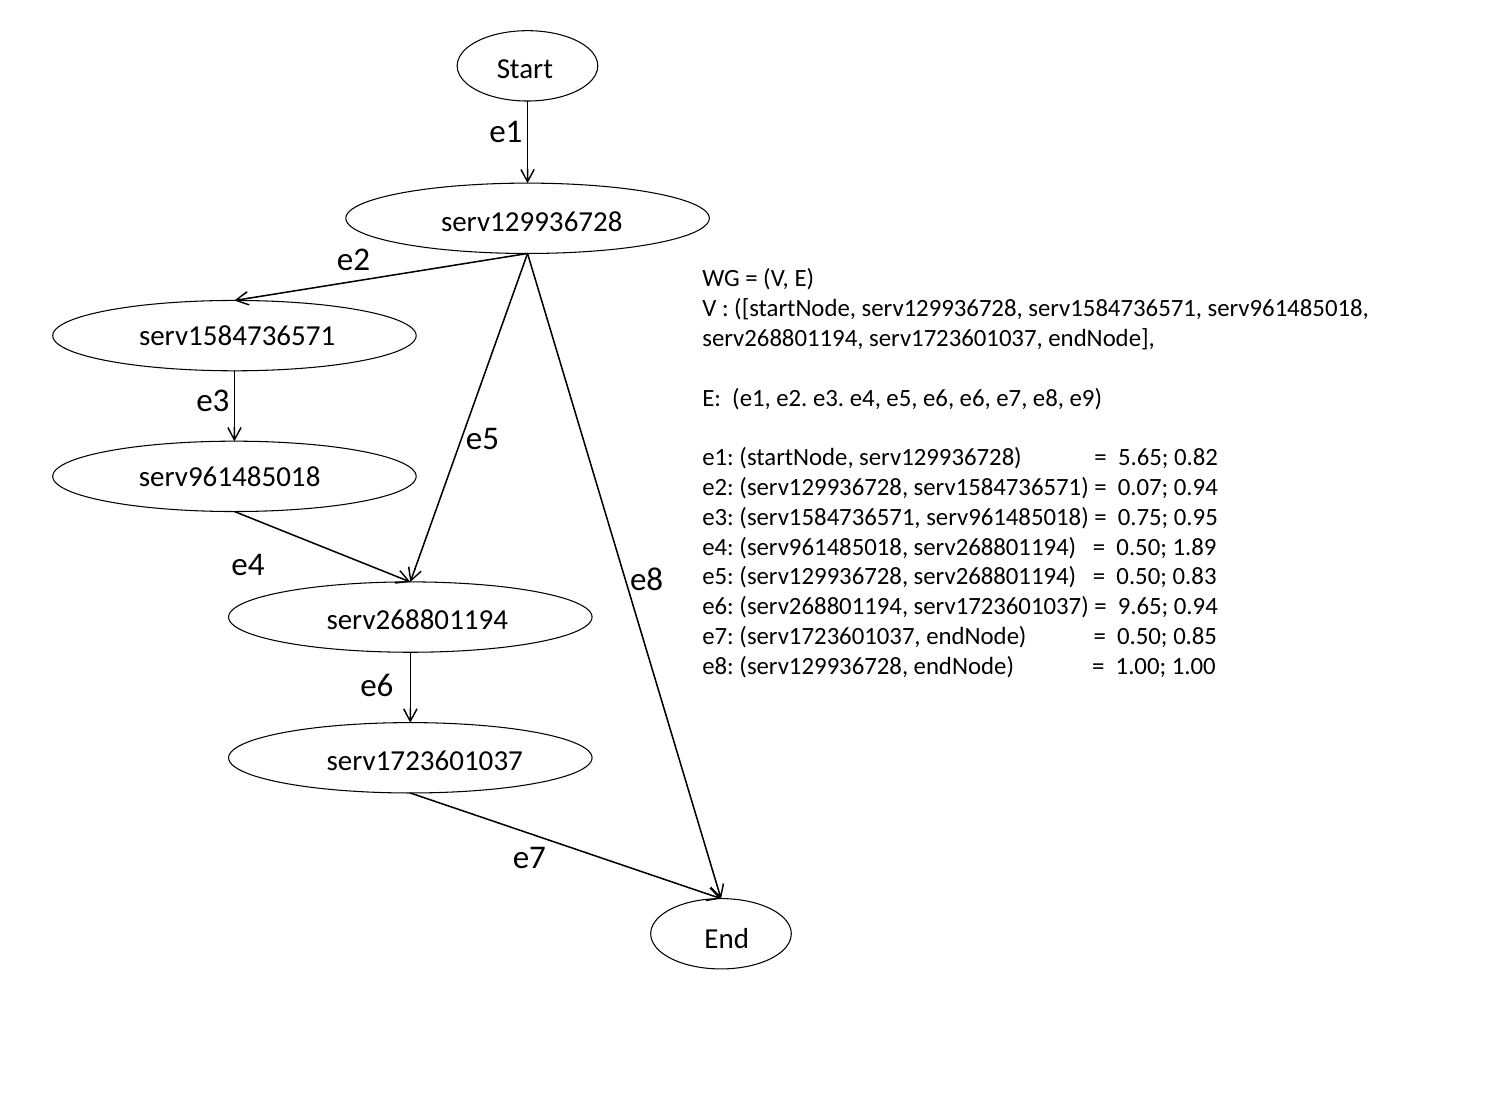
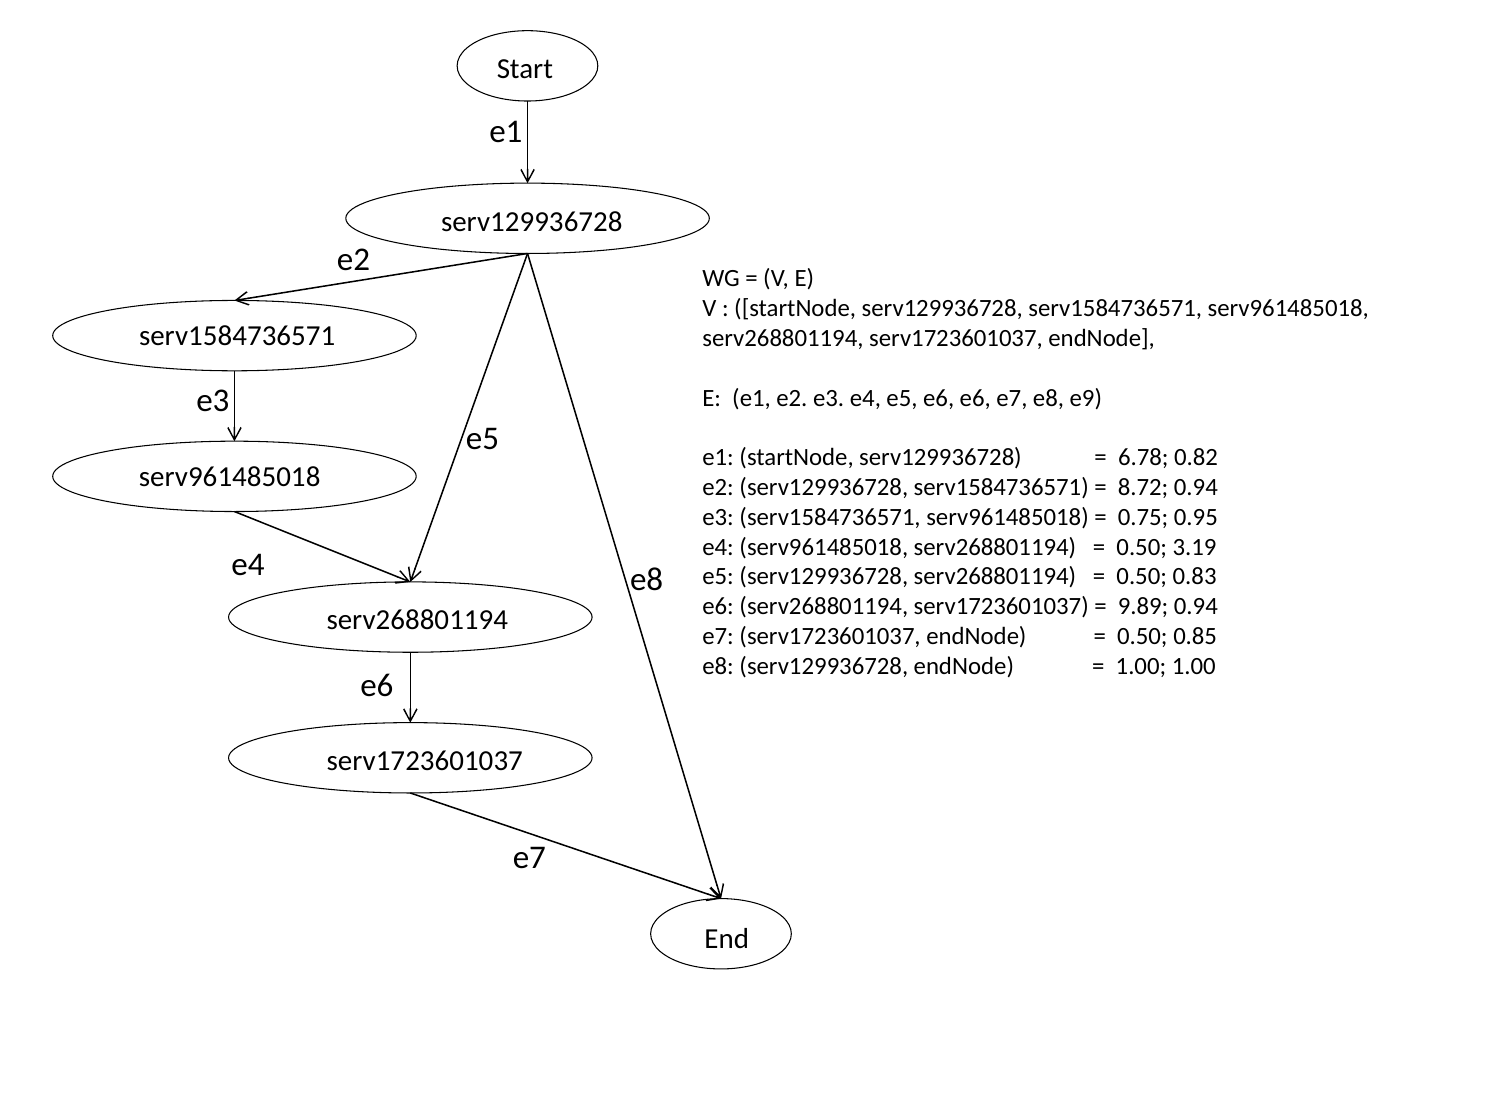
5.65: 5.65 -> 6.78
0.07: 0.07 -> 8.72
1.89: 1.89 -> 3.19
9.65: 9.65 -> 9.89
